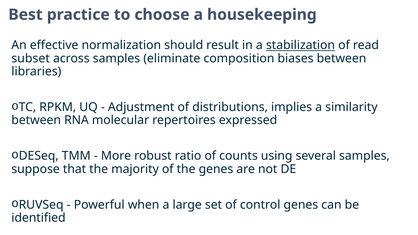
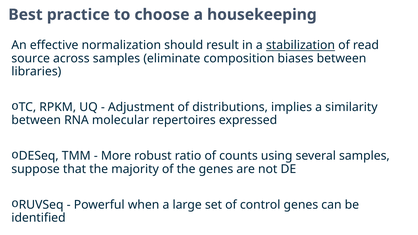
subset: subset -> source
